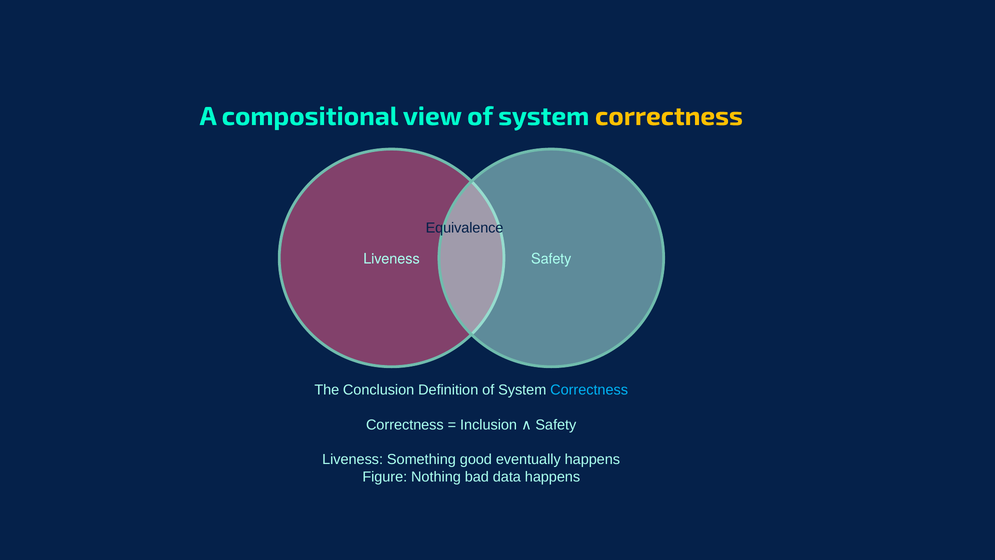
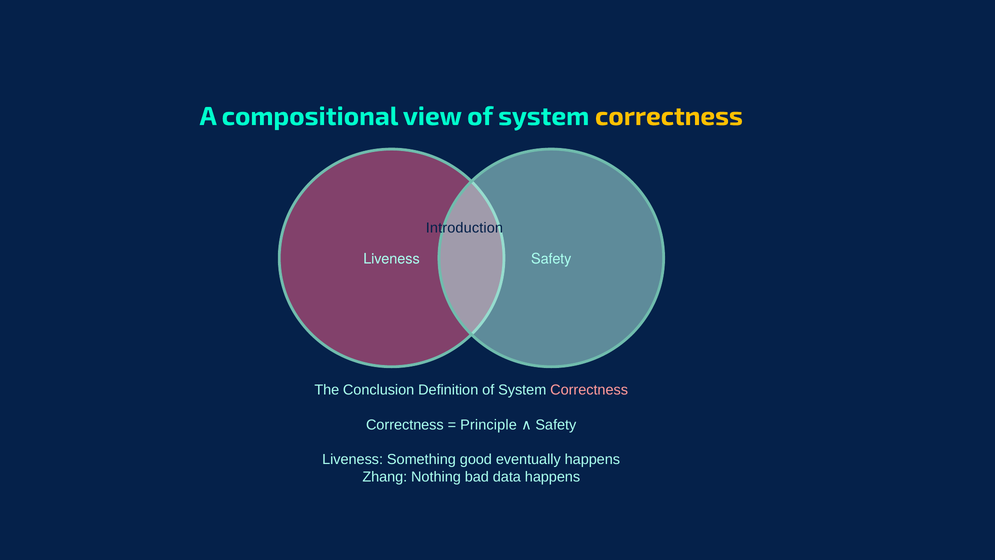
Equivalence: Equivalence -> Introduction
Correctness at (589, 390) colour: light blue -> pink
Inclusion: Inclusion -> Principle
Figure: Figure -> Zhang
